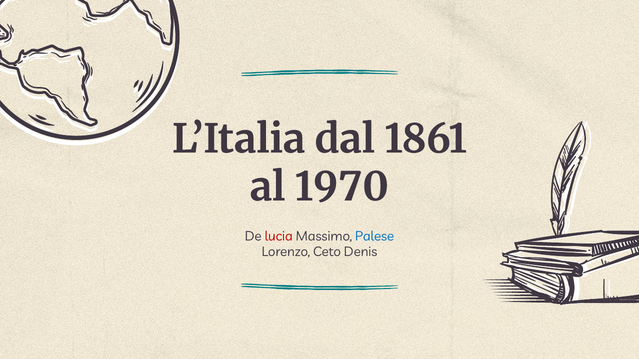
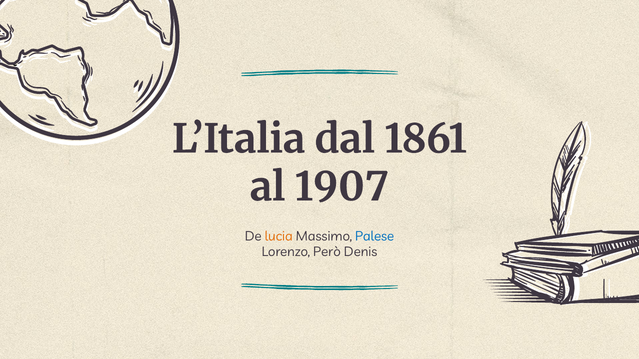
1970: 1970 -> 1907
lucia colour: red -> orange
Ceto: Ceto -> Però
